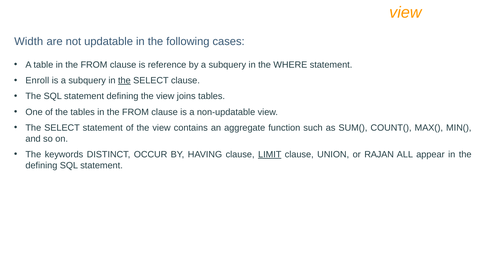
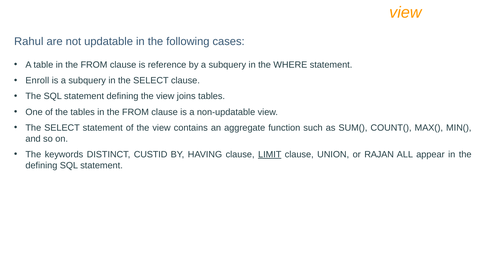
Width: Width -> Rahul
the at (124, 81) underline: present -> none
OCCUR: OCCUR -> CUSTID
